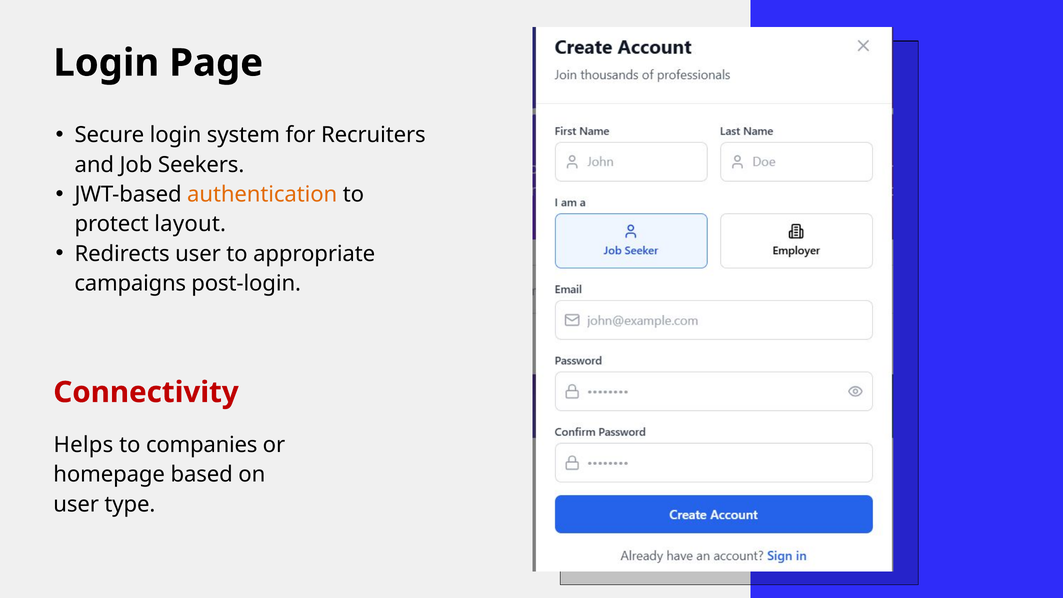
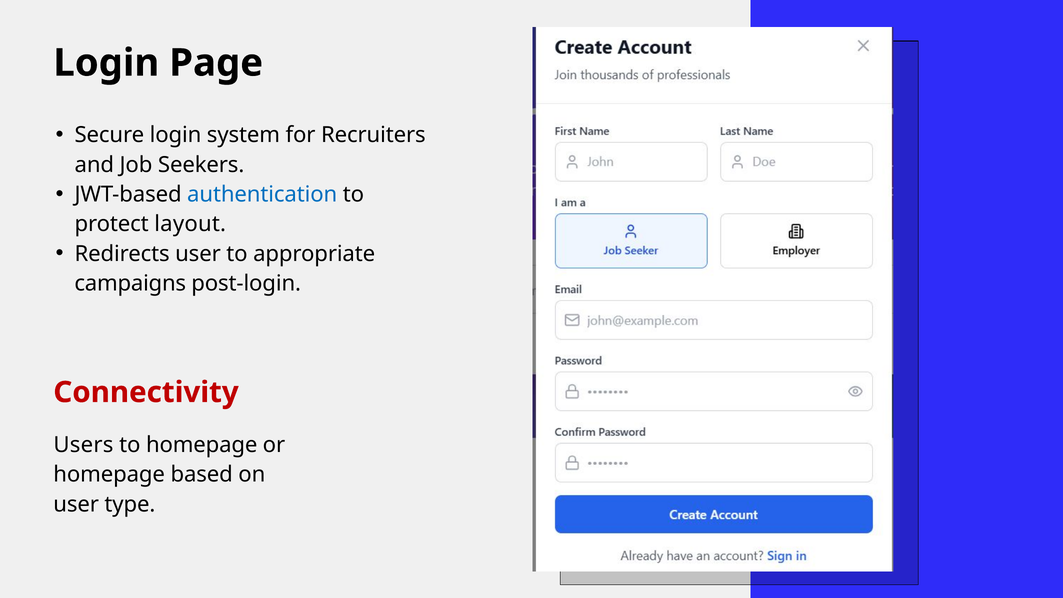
authentication colour: orange -> blue
Helps: Helps -> Users
to companies: companies -> homepage
